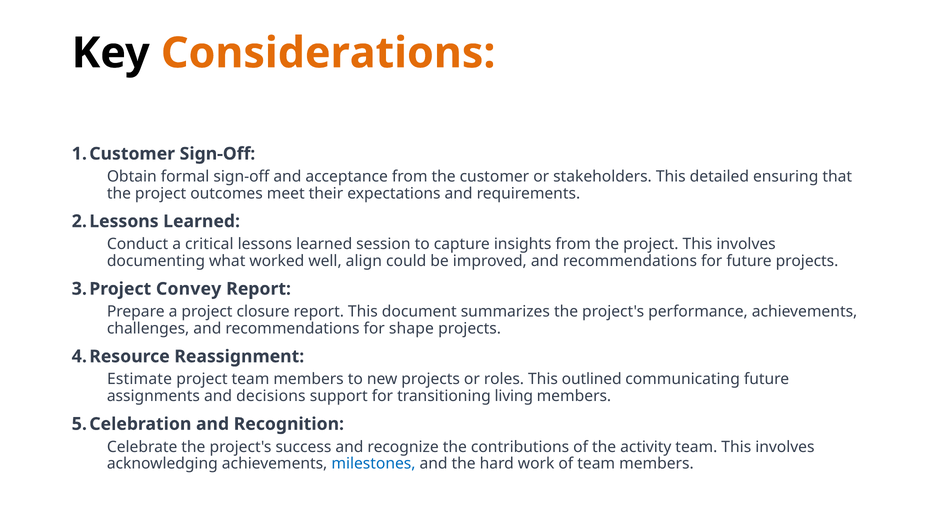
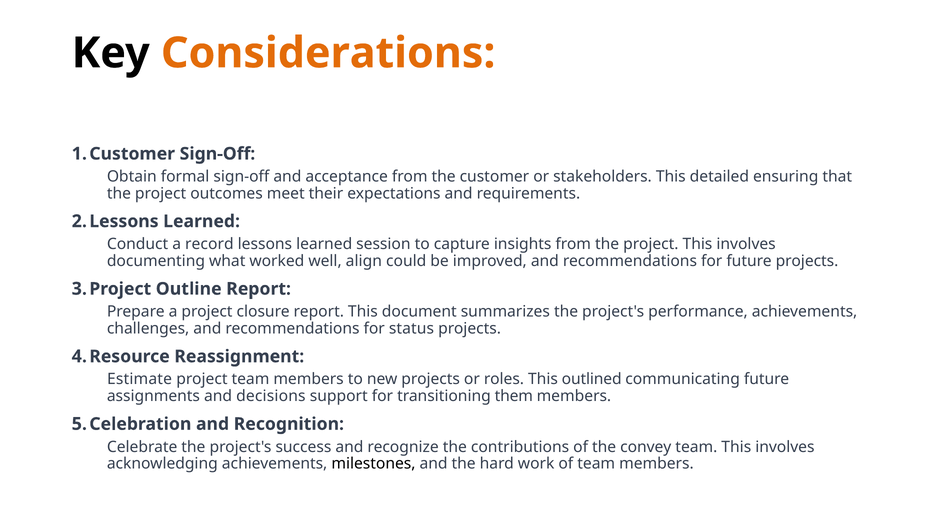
critical: critical -> record
Convey: Convey -> Outline
shape: shape -> status
living: living -> them
activity: activity -> convey
milestones colour: blue -> black
